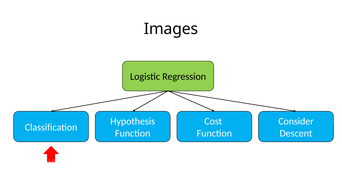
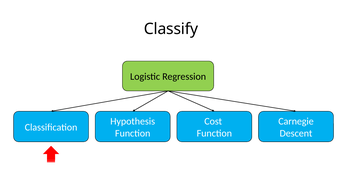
Images: Images -> Classify
Consider: Consider -> Carnegie
